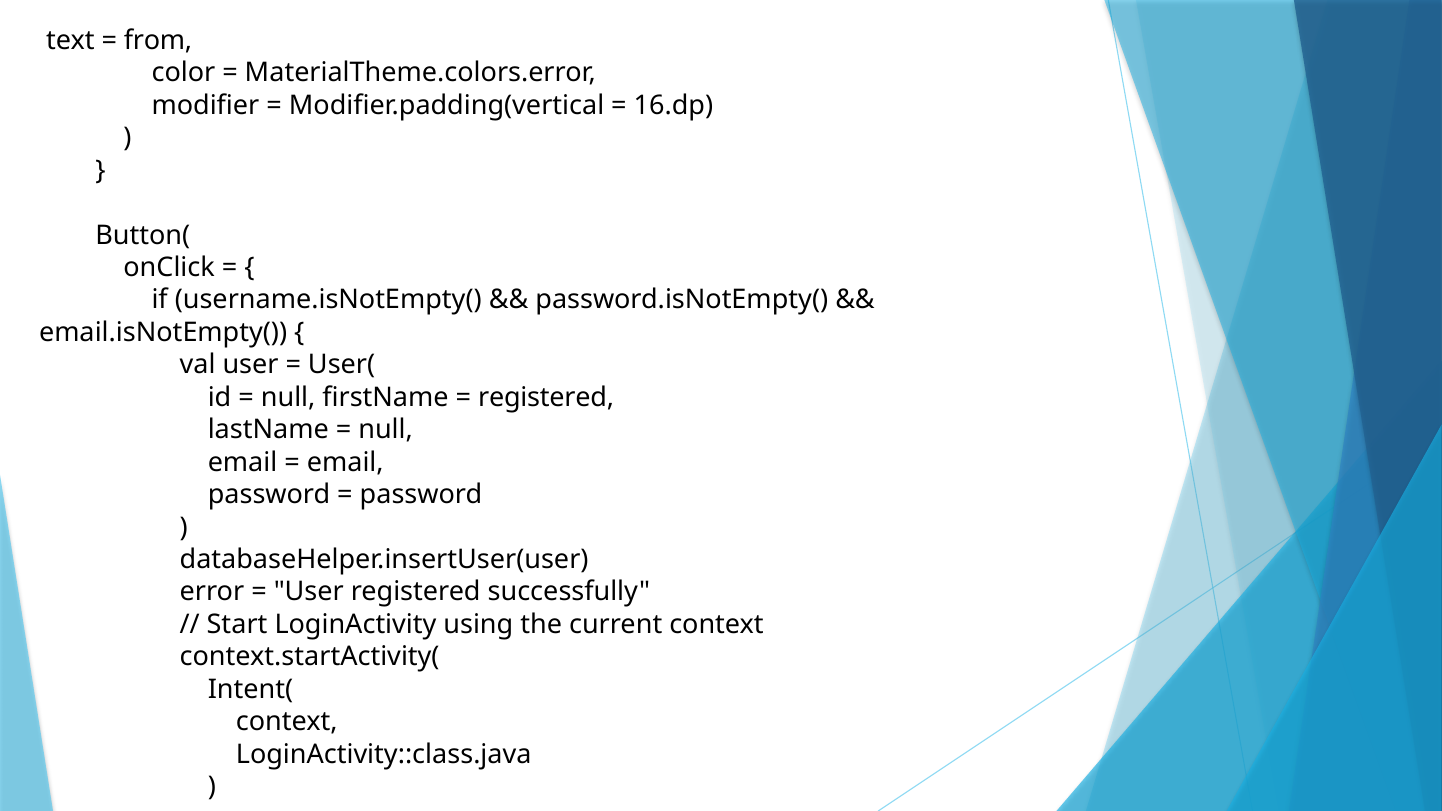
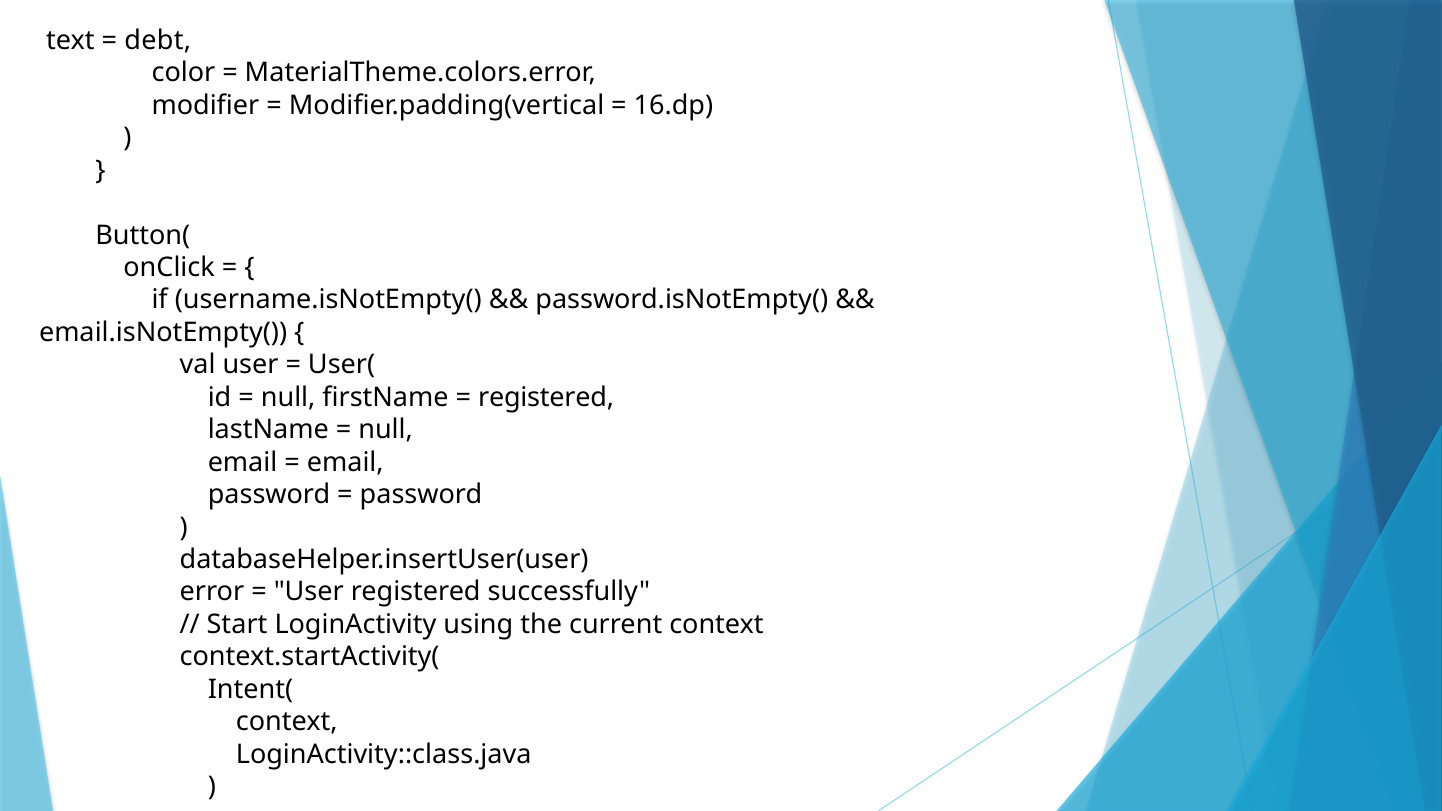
from: from -> debt
